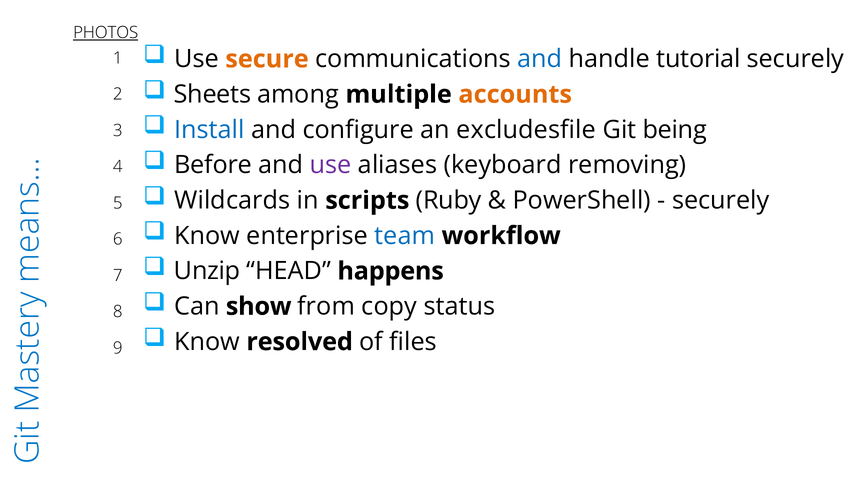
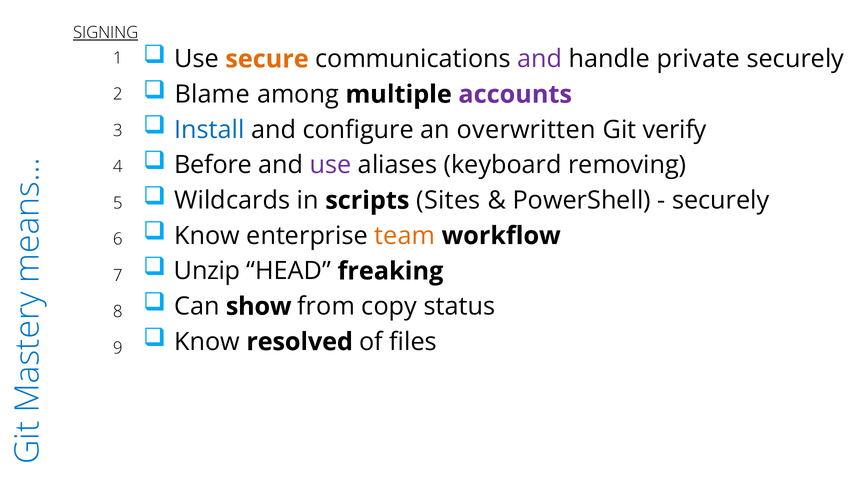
PHOTOS: PHOTOS -> SIGNING
and at (540, 59) colour: blue -> purple
tutorial: tutorial -> private
Sheets: Sheets -> Blame
accounts colour: orange -> purple
excludesfile: excludesfile -> overwritten
being: being -> verify
Ruby: Ruby -> Sites
team colour: blue -> orange
happens: happens -> freaking
